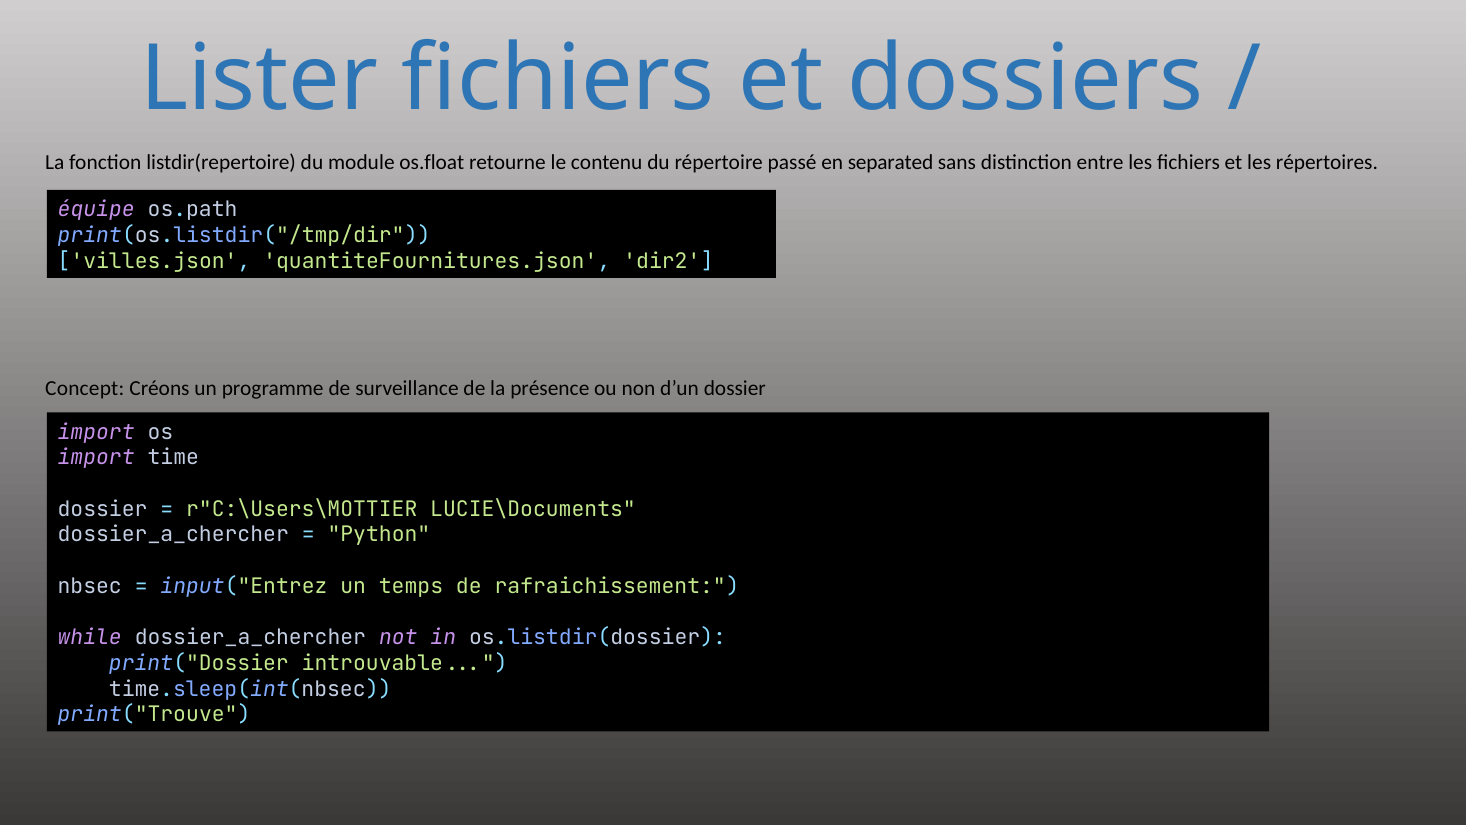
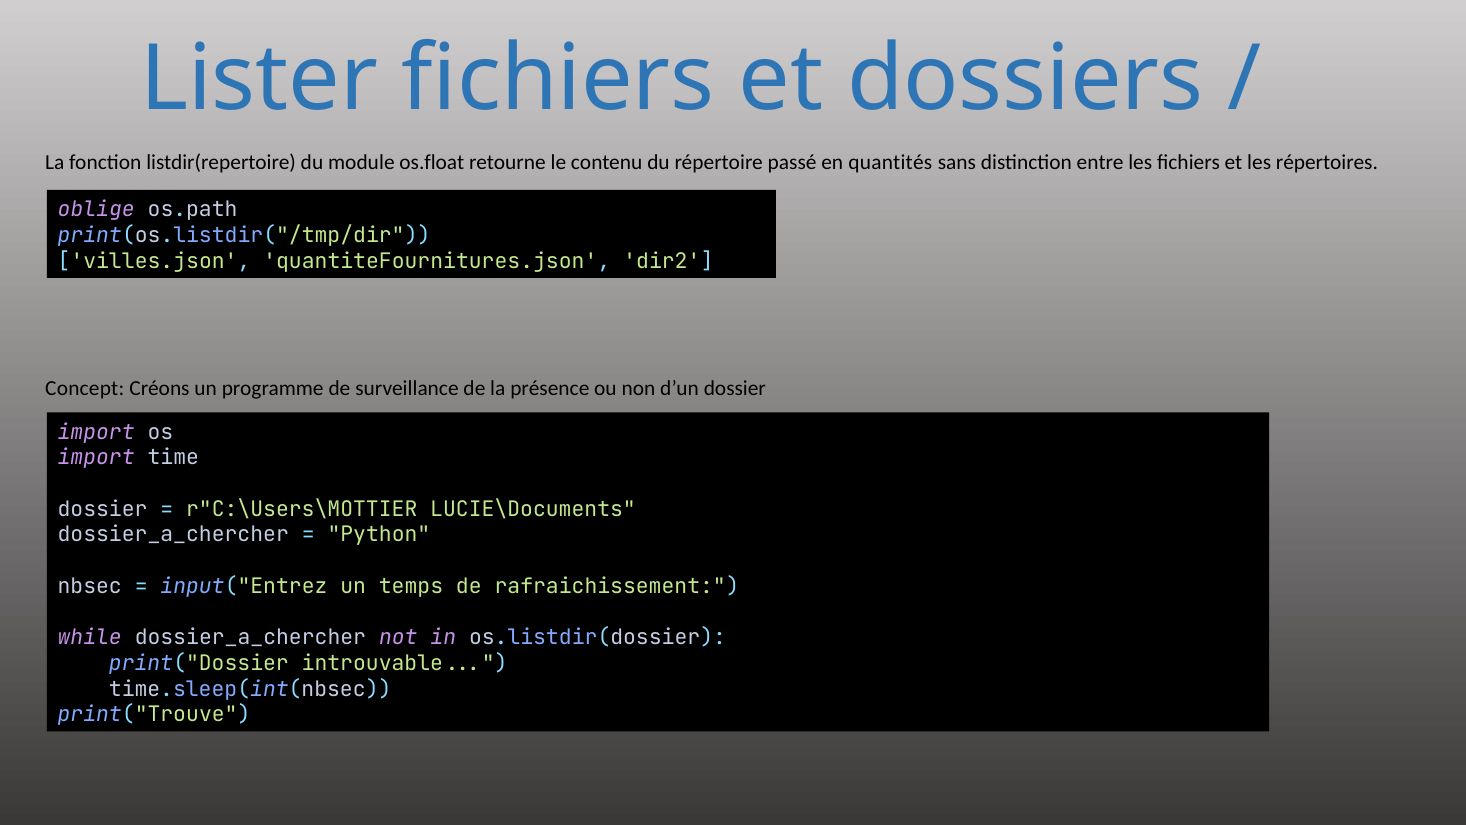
separated: separated -> quantités
équipe: équipe -> oblige
